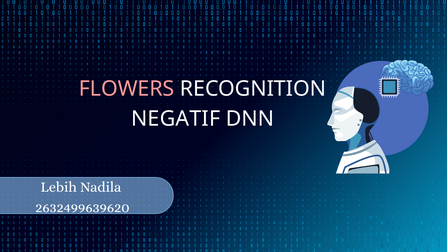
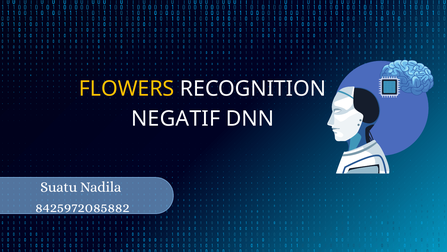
FLOWERS colour: pink -> yellow
Lebih: Lebih -> Suatu
2632499639620: 2632499639620 -> 8425972085882
